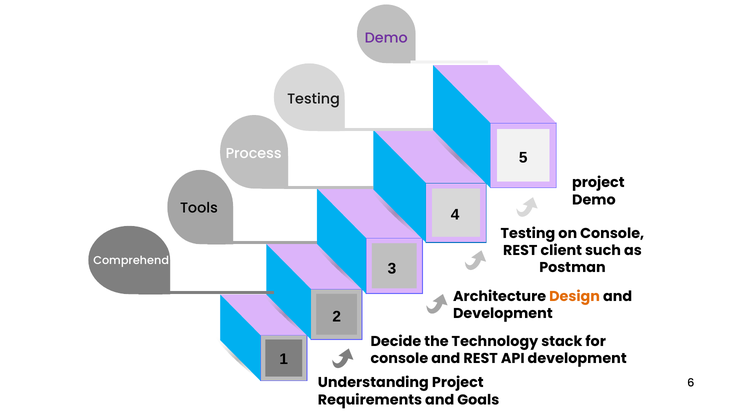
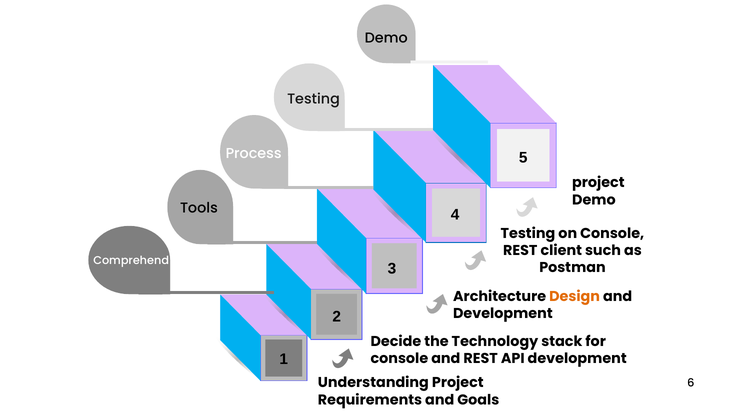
Demo at (386, 38) colour: purple -> black
